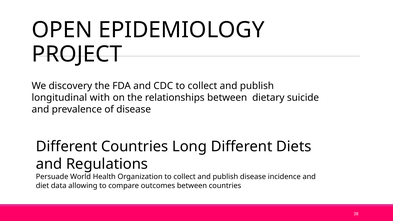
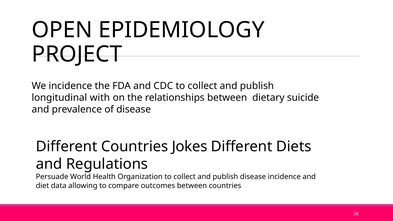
We discovery: discovery -> incidence
Long: Long -> Jokes
